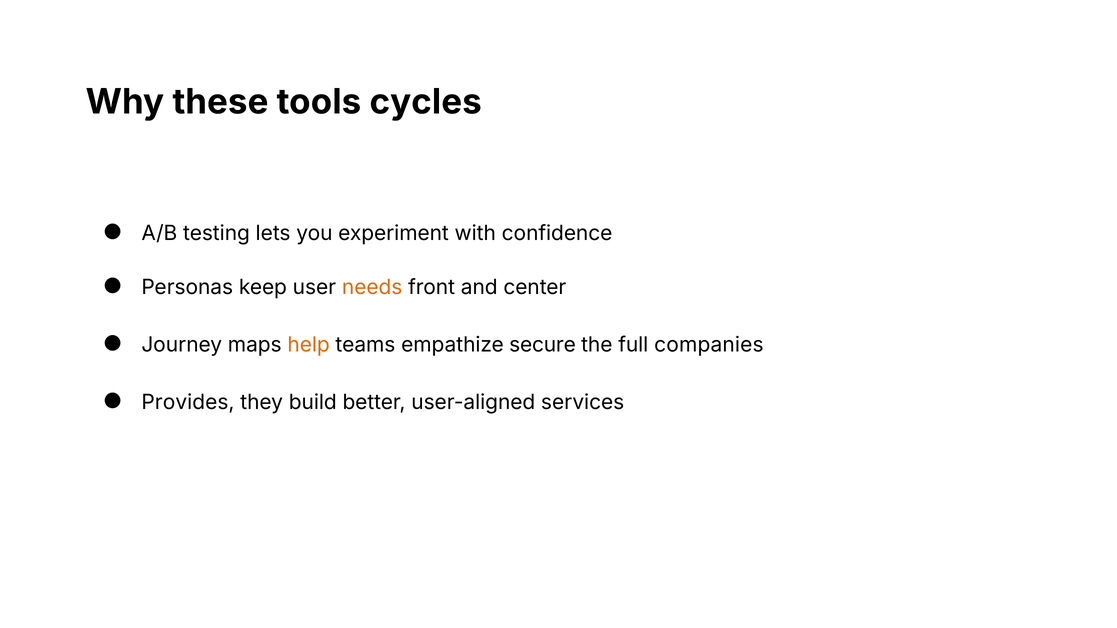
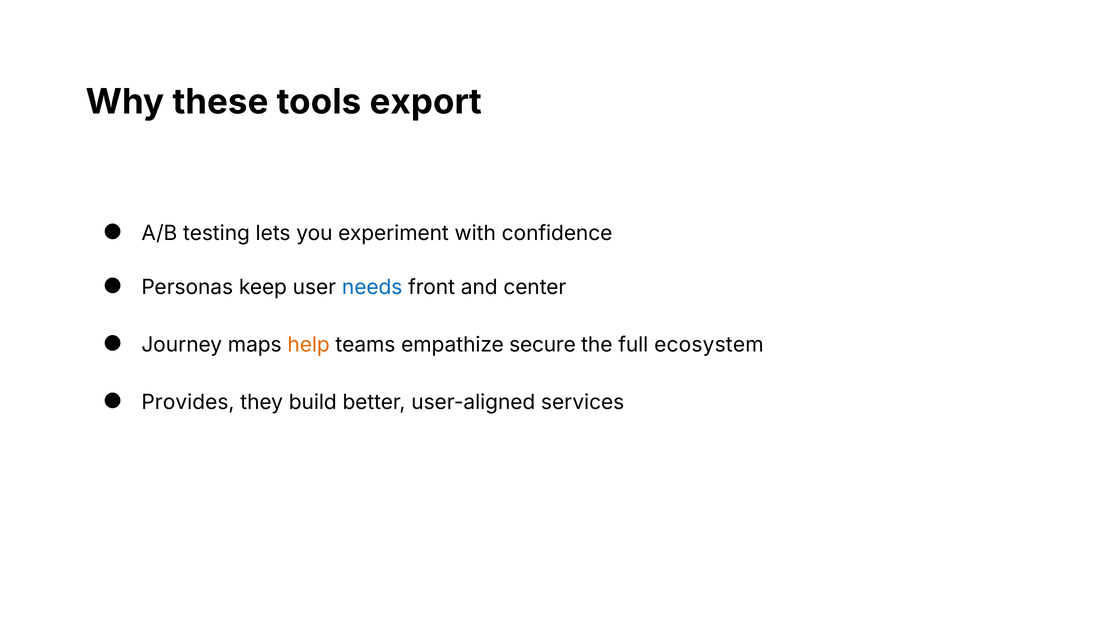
cycles: cycles -> export
needs colour: orange -> blue
companies: companies -> ecosystem
